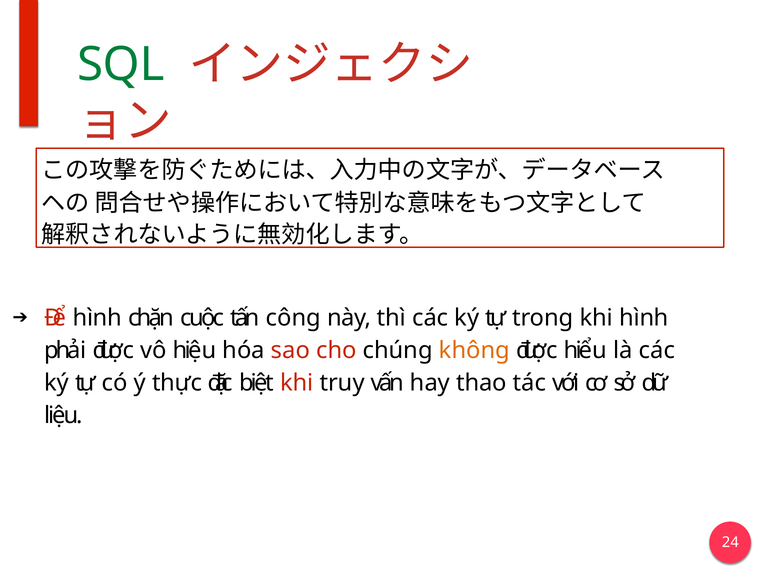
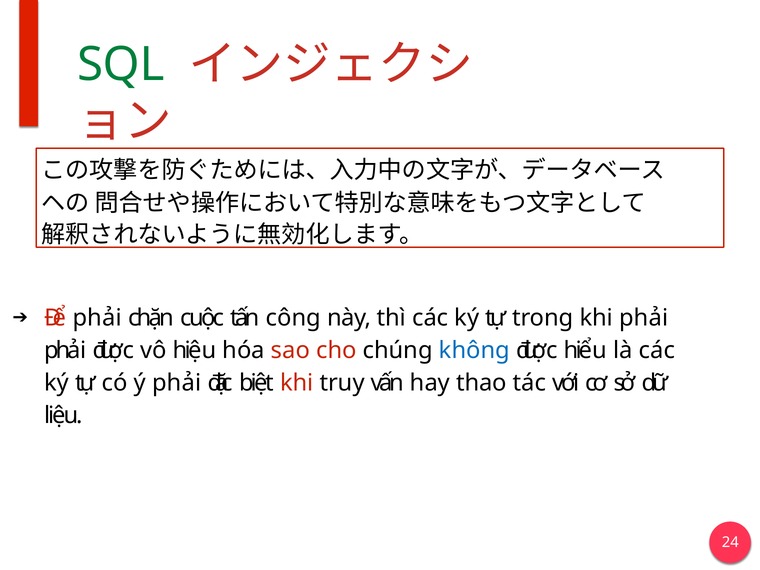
Để hình: hình -> phải
khi hình: hình -> phải
không colour: orange -> blue
ý thực: thực -> phải
